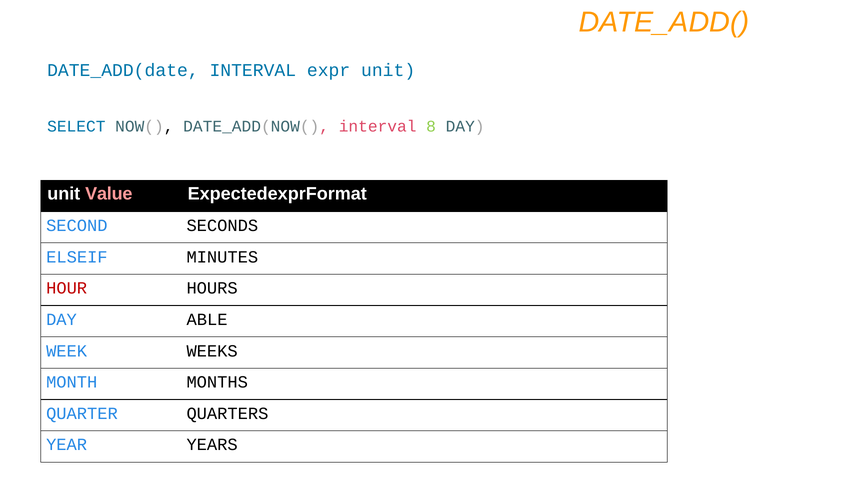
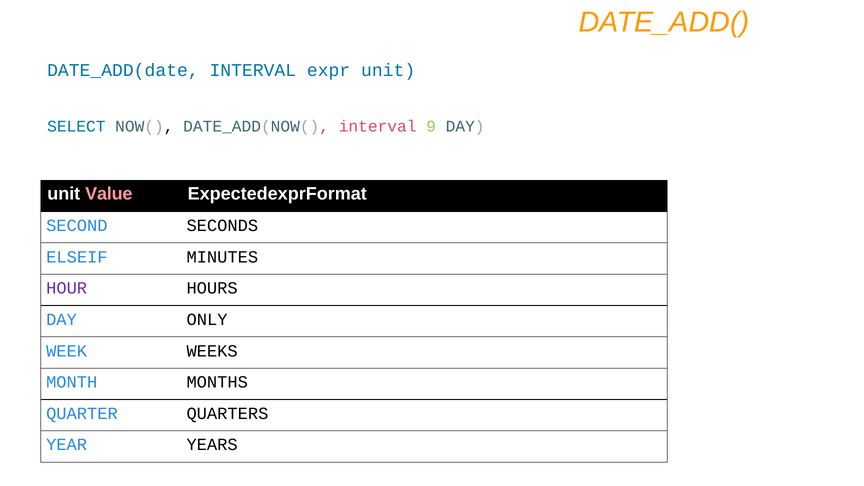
8: 8 -> 9
HOUR colour: red -> purple
ABLE: ABLE -> ONLY
